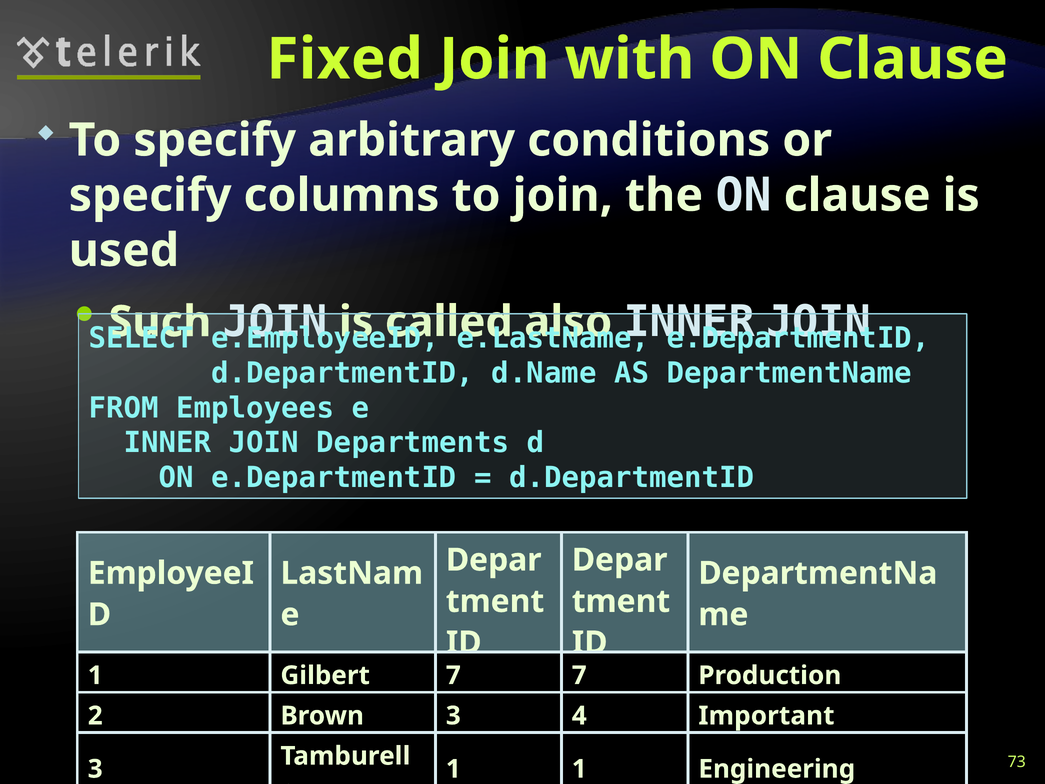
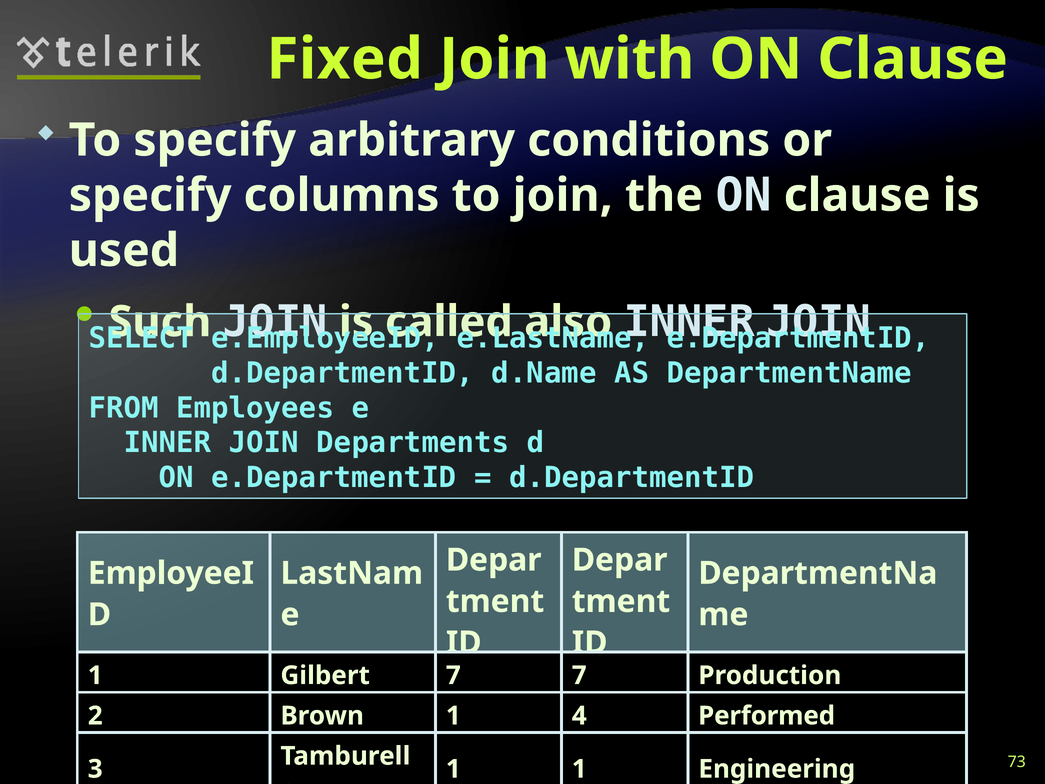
Brown 3: 3 -> 1
Important: Important -> Performed
